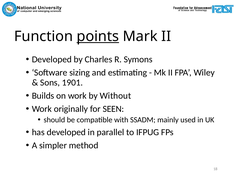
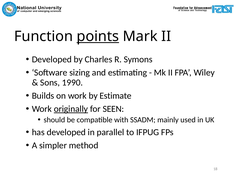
1901: 1901 -> 1990
Without: Without -> Estimate
originally underline: none -> present
